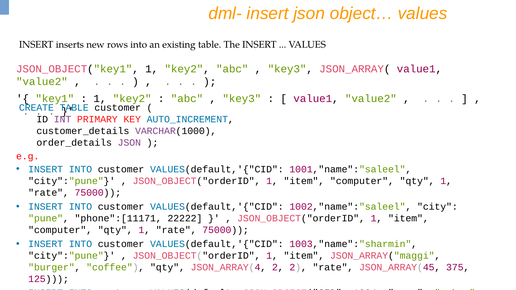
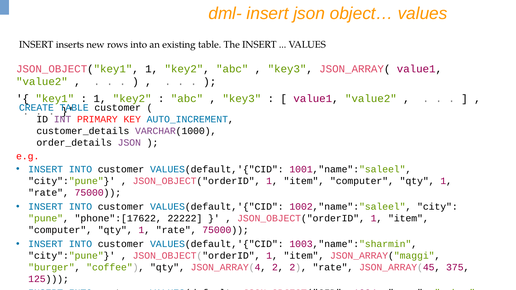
phone":[11171: phone":[11171 -> phone":[17622
